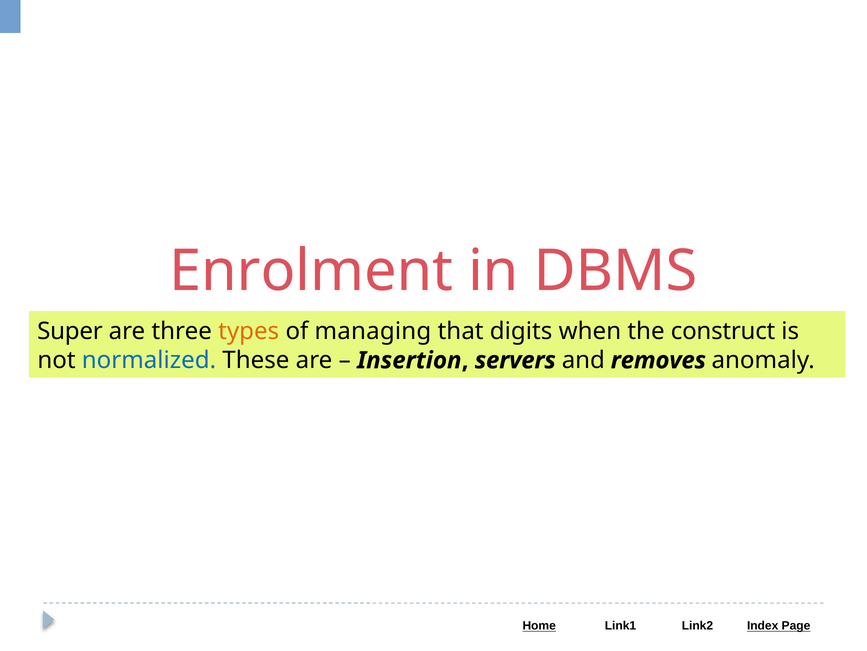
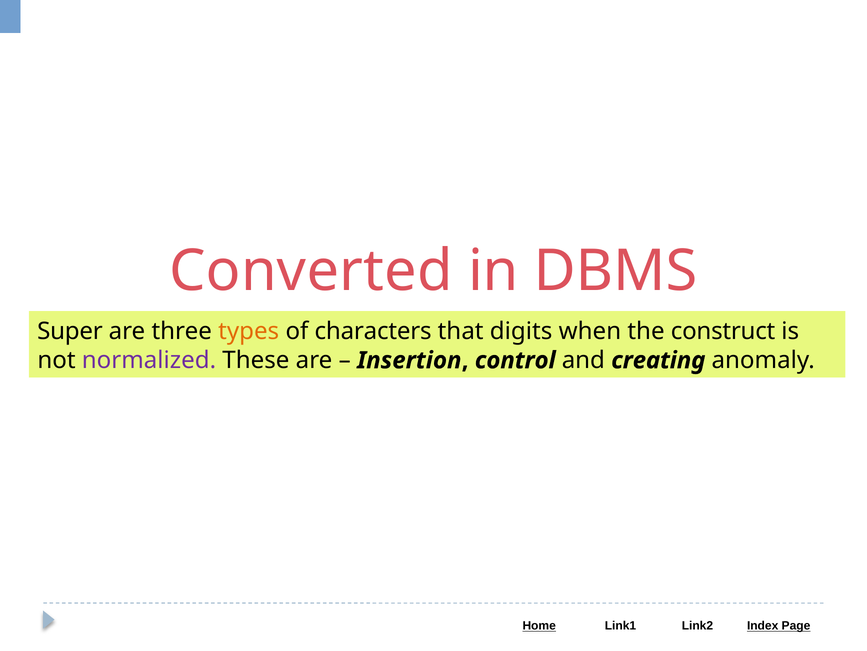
Enrolment: Enrolment -> Converted
managing: managing -> characters
normalized colour: blue -> purple
servers: servers -> control
removes: removes -> creating
